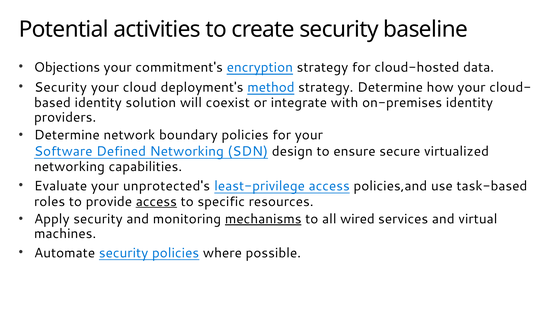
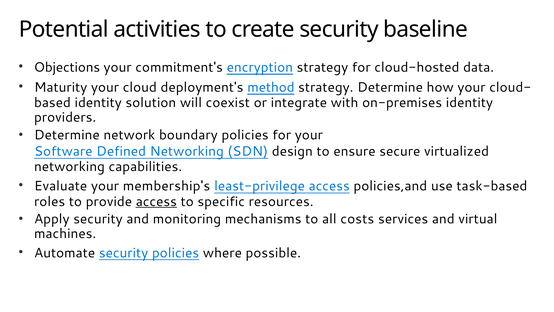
Security at (61, 87): Security -> Maturity
unprotected's: unprotected's -> membership's
mechanisms underline: present -> none
wired: wired -> costs
